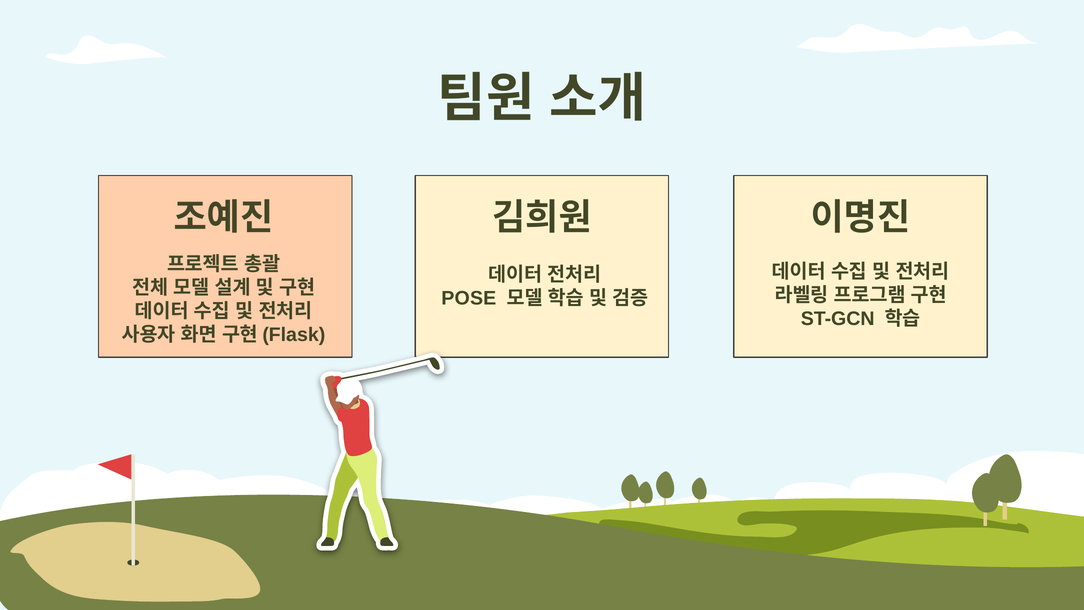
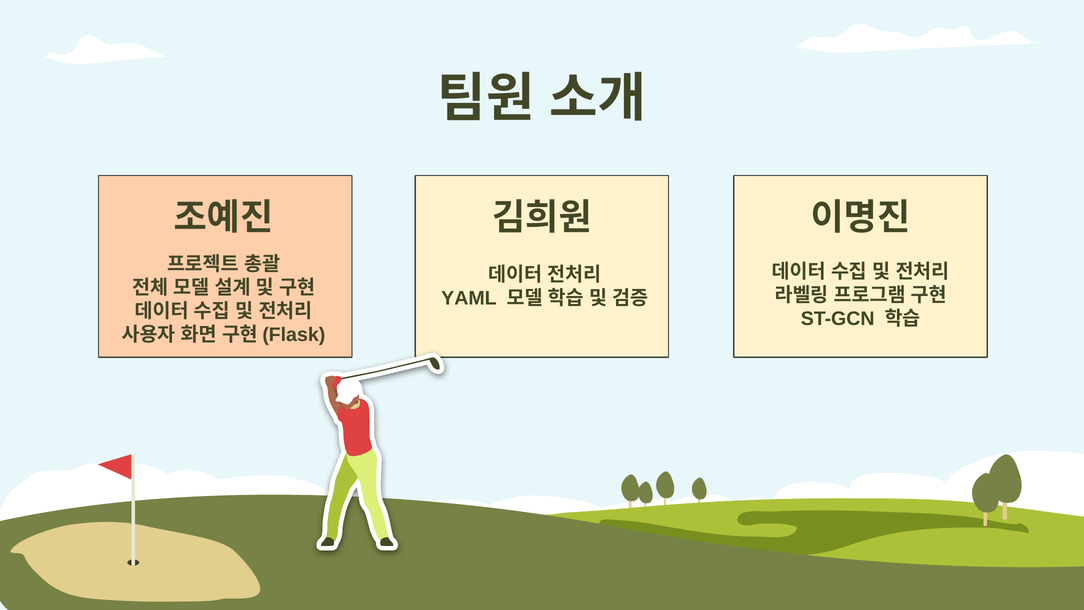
POSE: POSE -> YAML
